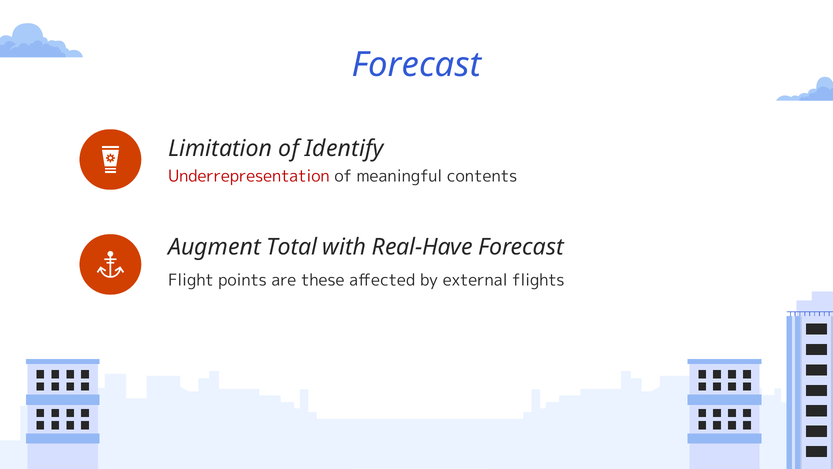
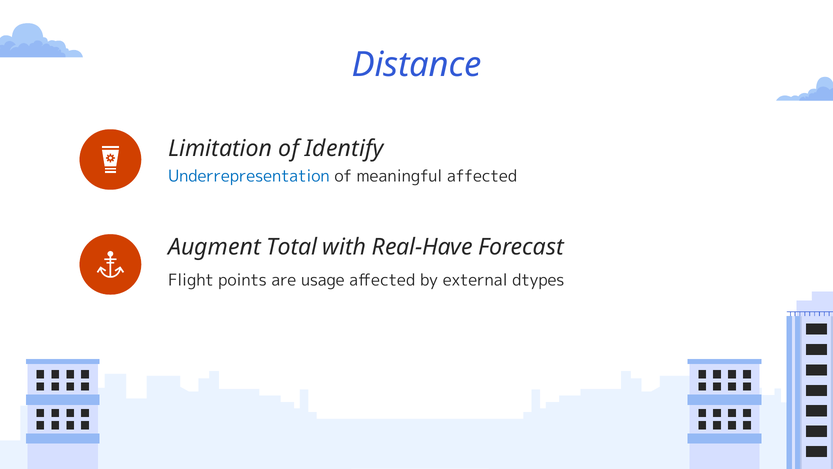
Forecast at (416, 65): Forecast -> Distance
Underrepresentation colour: red -> blue
meaningful contents: contents -> affected
these: these -> usage
flights: flights -> dtypes
